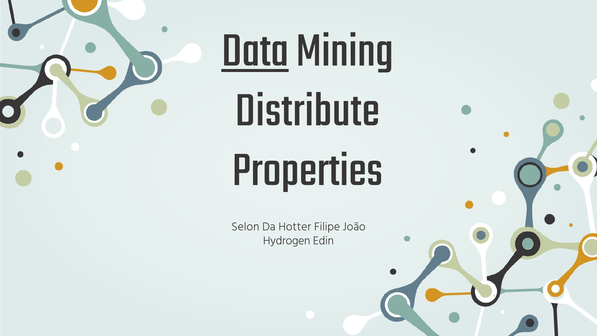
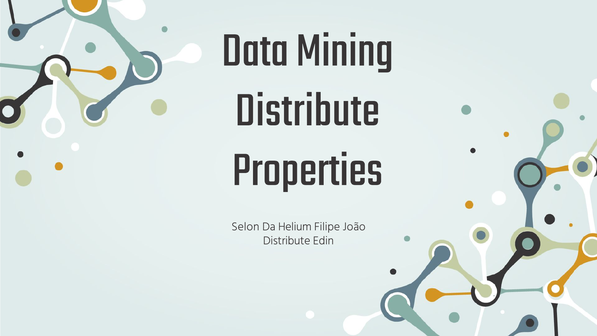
Data underline: present -> none
Hotter: Hotter -> Helium
Hydrogen at (287, 240): Hydrogen -> Distribute
